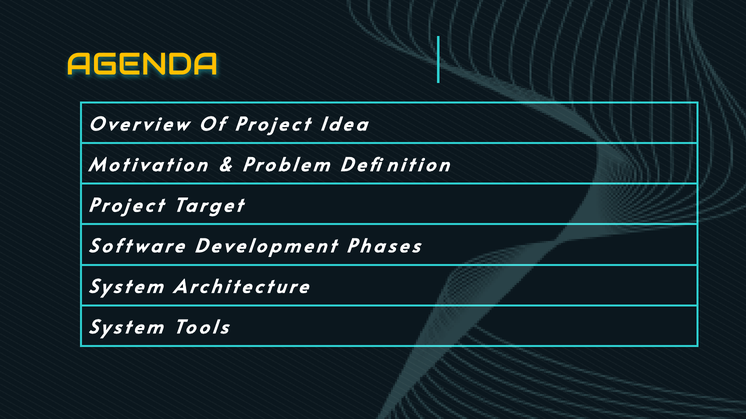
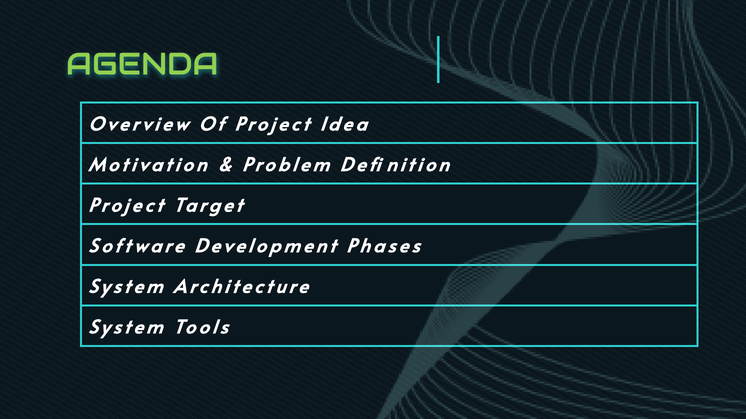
AGENDA colour: yellow -> light green
